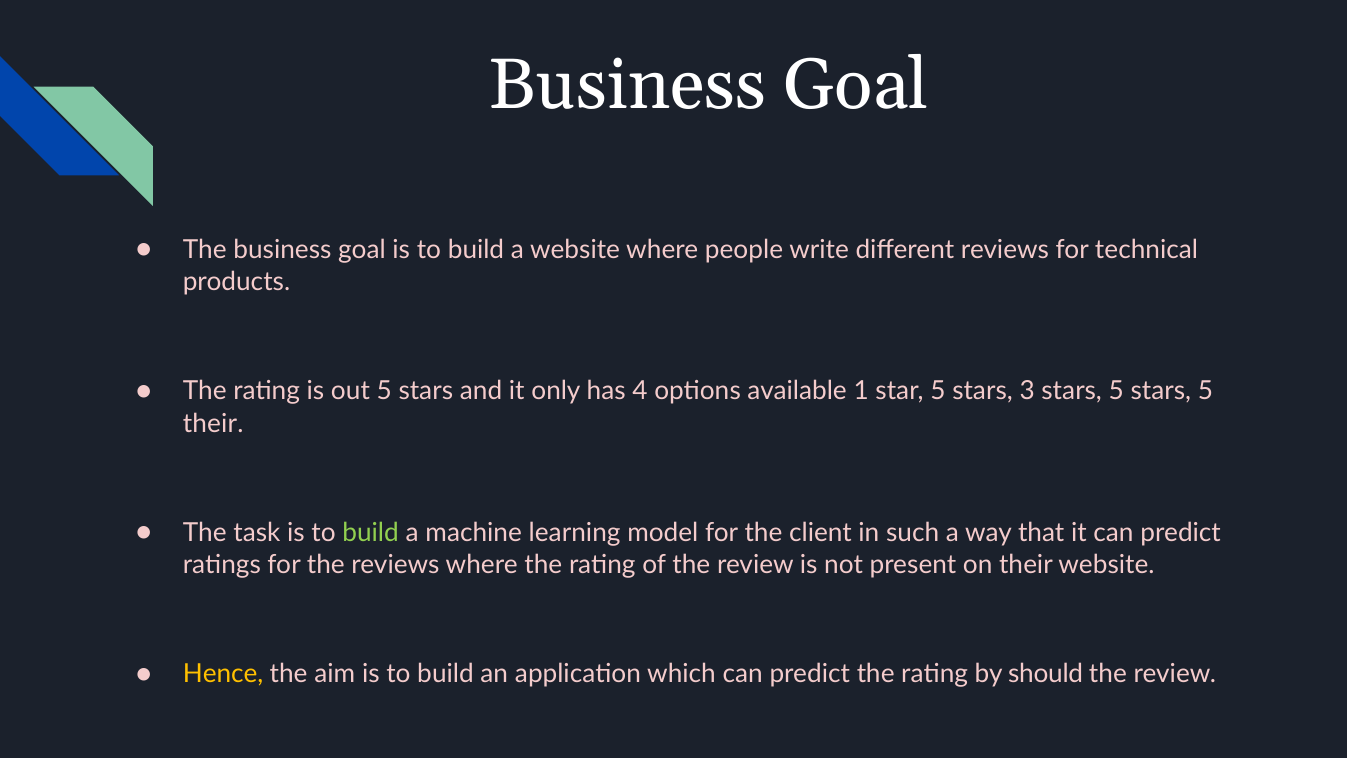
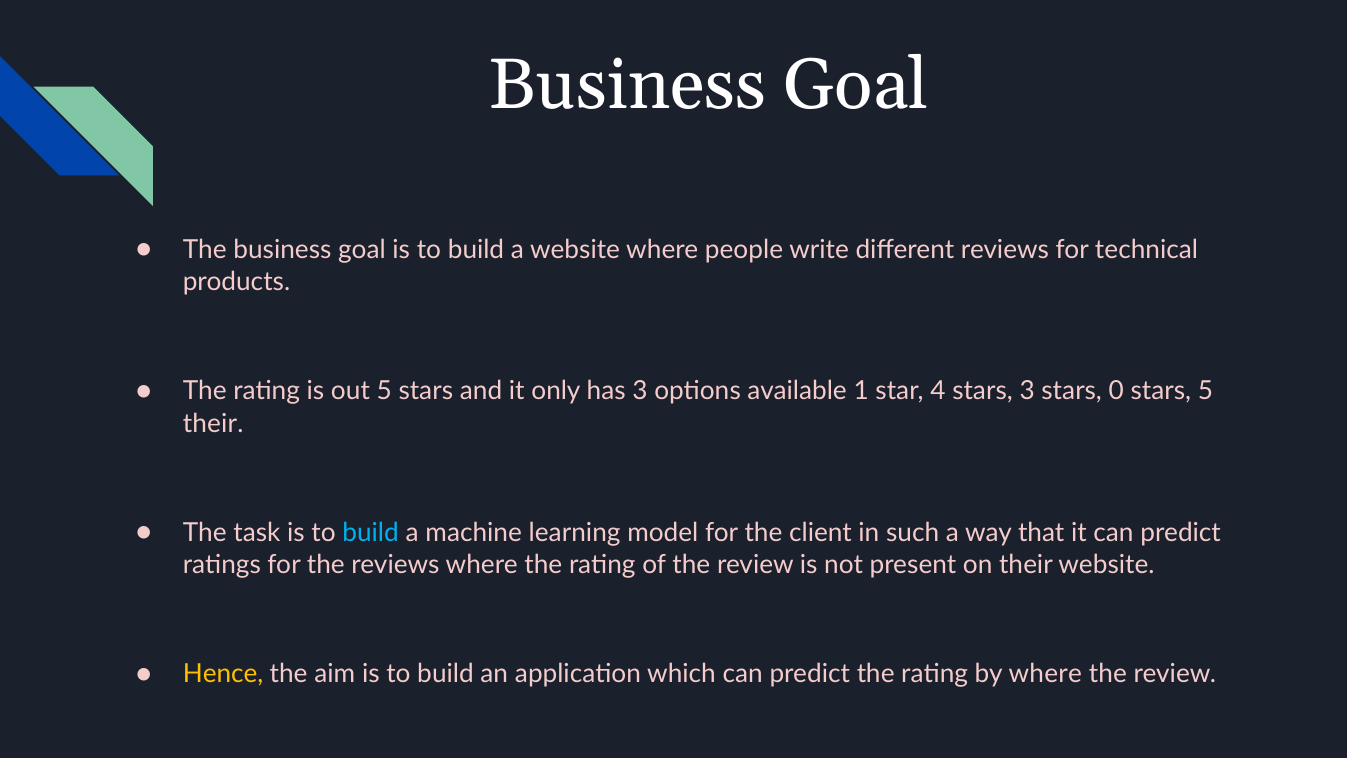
has 4: 4 -> 3
star 5: 5 -> 4
3 stars 5: 5 -> 0
build at (371, 532) colour: light green -> light blue
by should: should -> where
